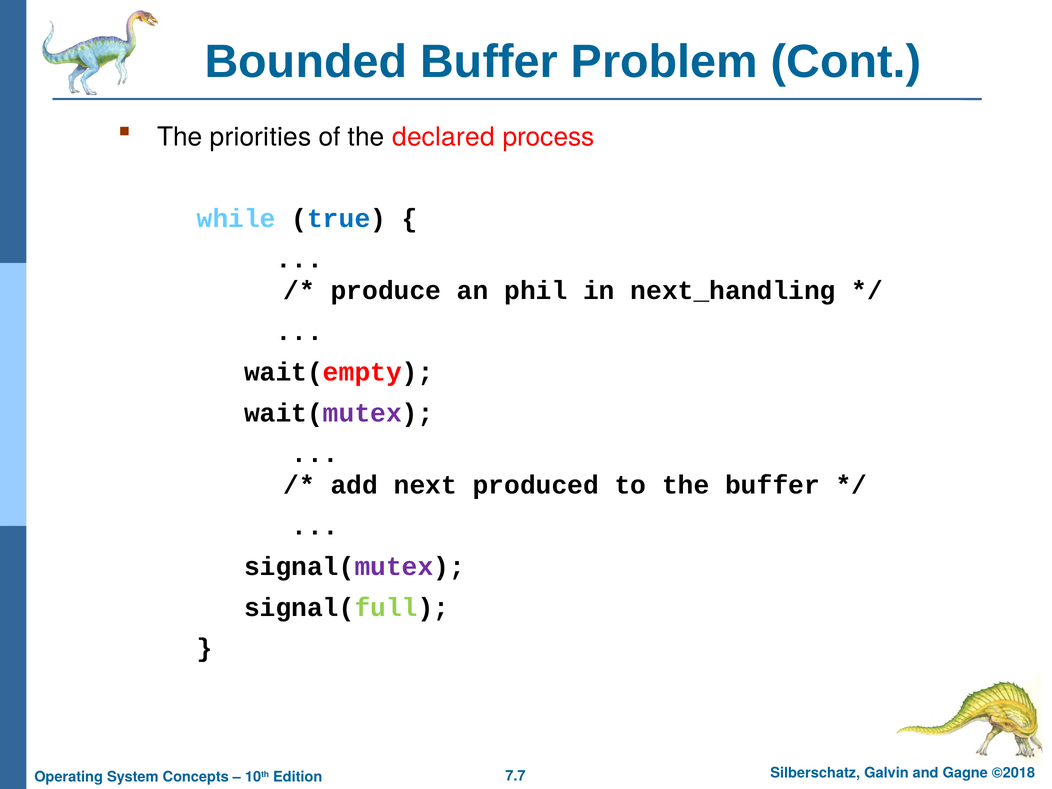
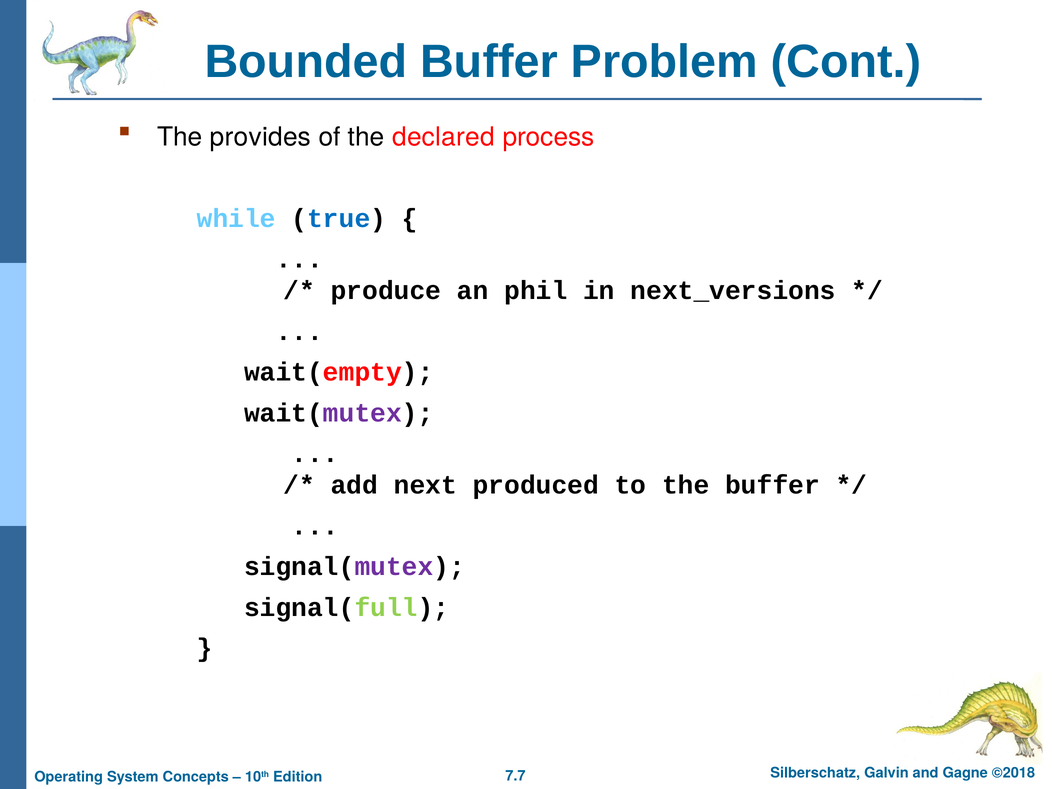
priorities: priorities -> provides
next_handling: next_handling -> next_versions
